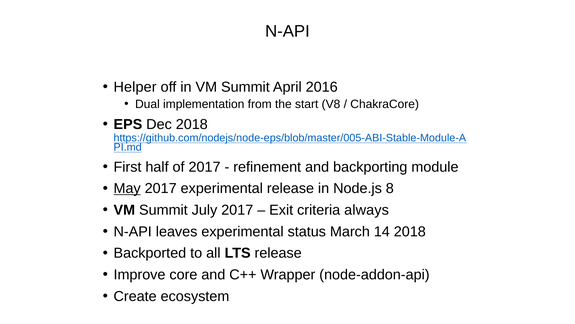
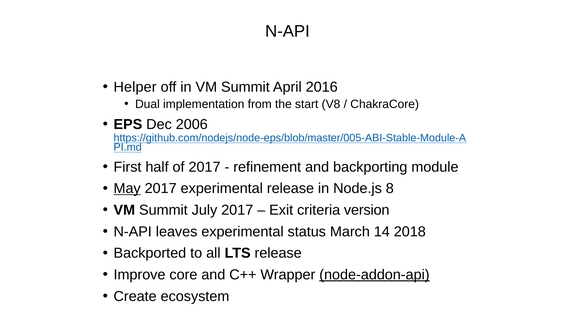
Dec 2018: 2018 -> 2006
always: always -> version
node-addon-api underline: none -> present
